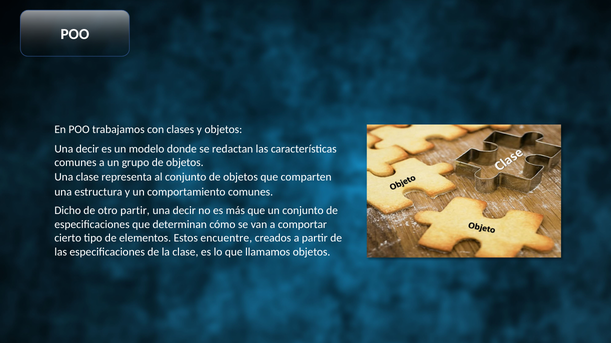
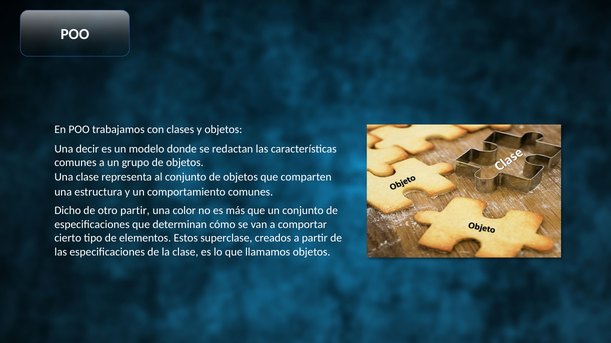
decir at (184, 211): decir -> color
encuentre: encuentre -> superclase
